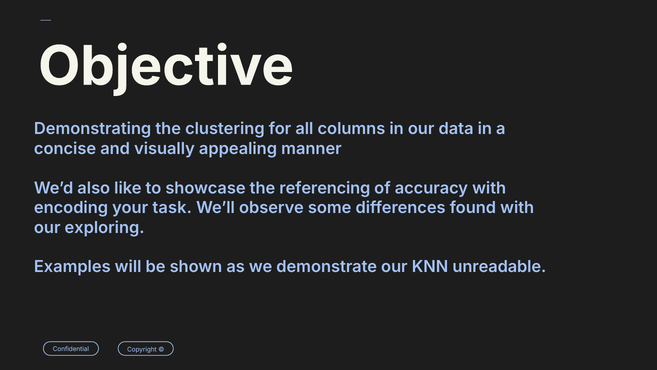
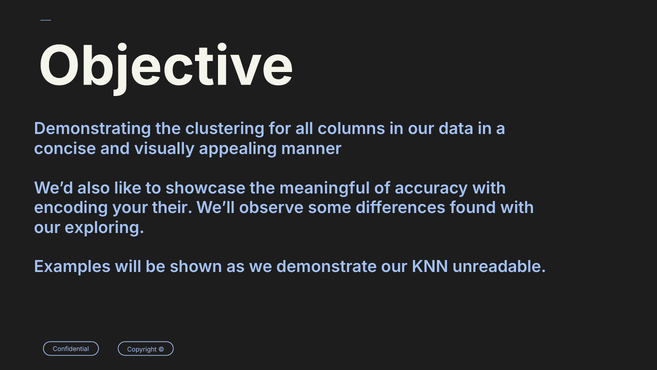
referencing: referencing -> meaningful
task: task -> their
